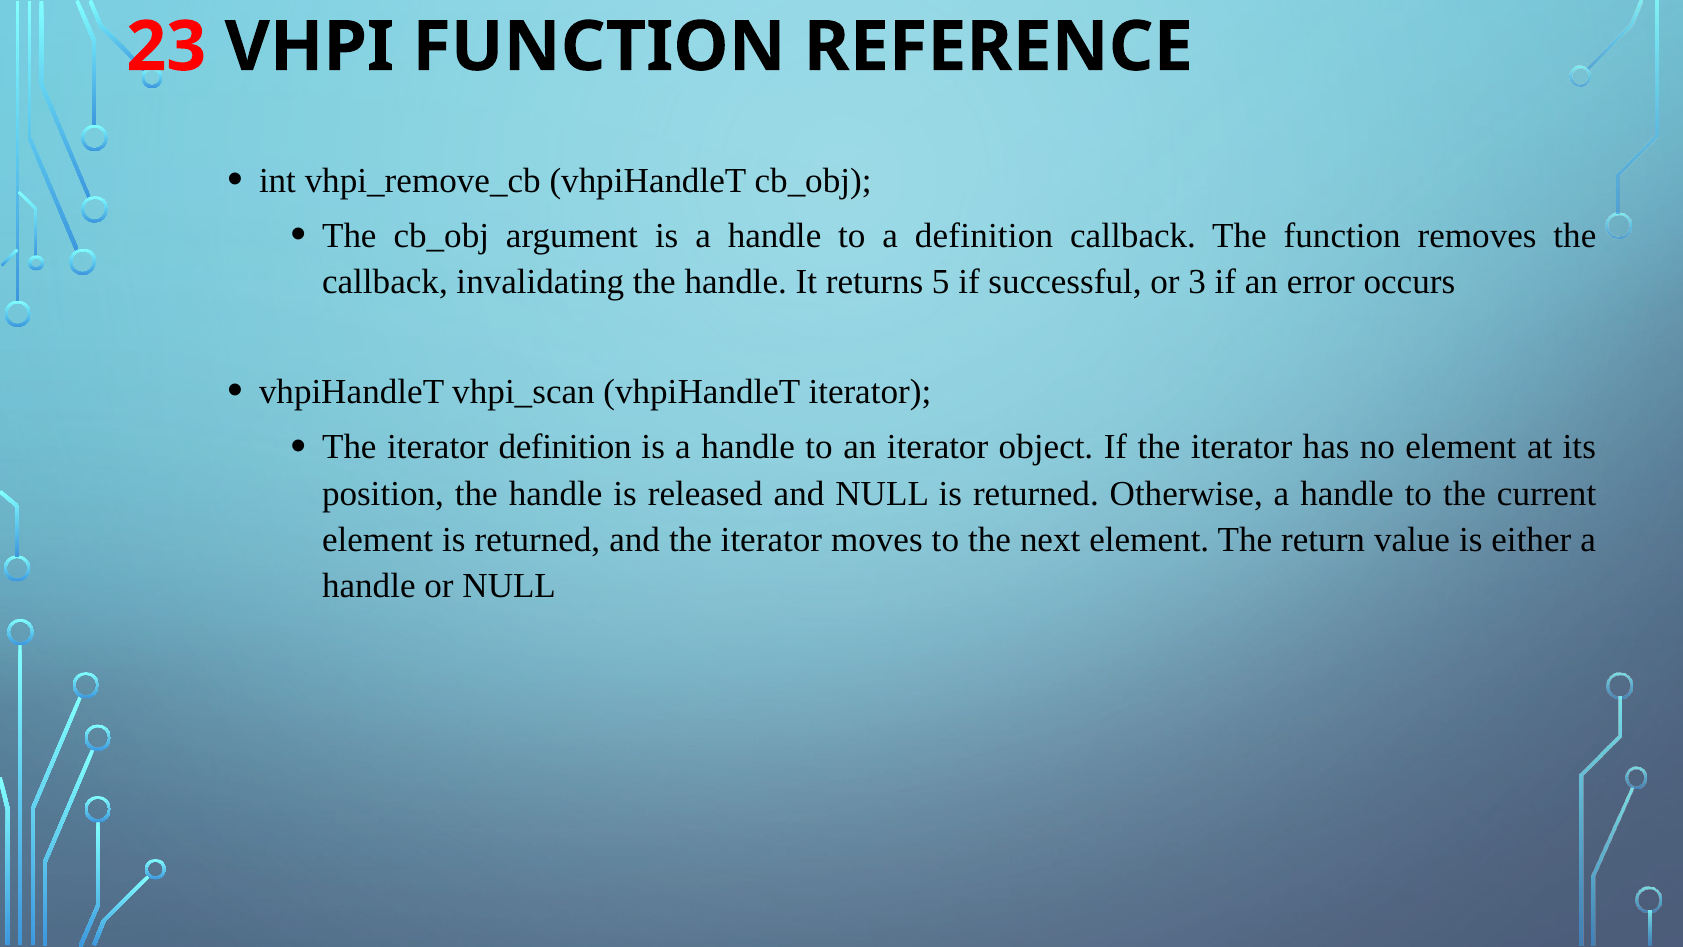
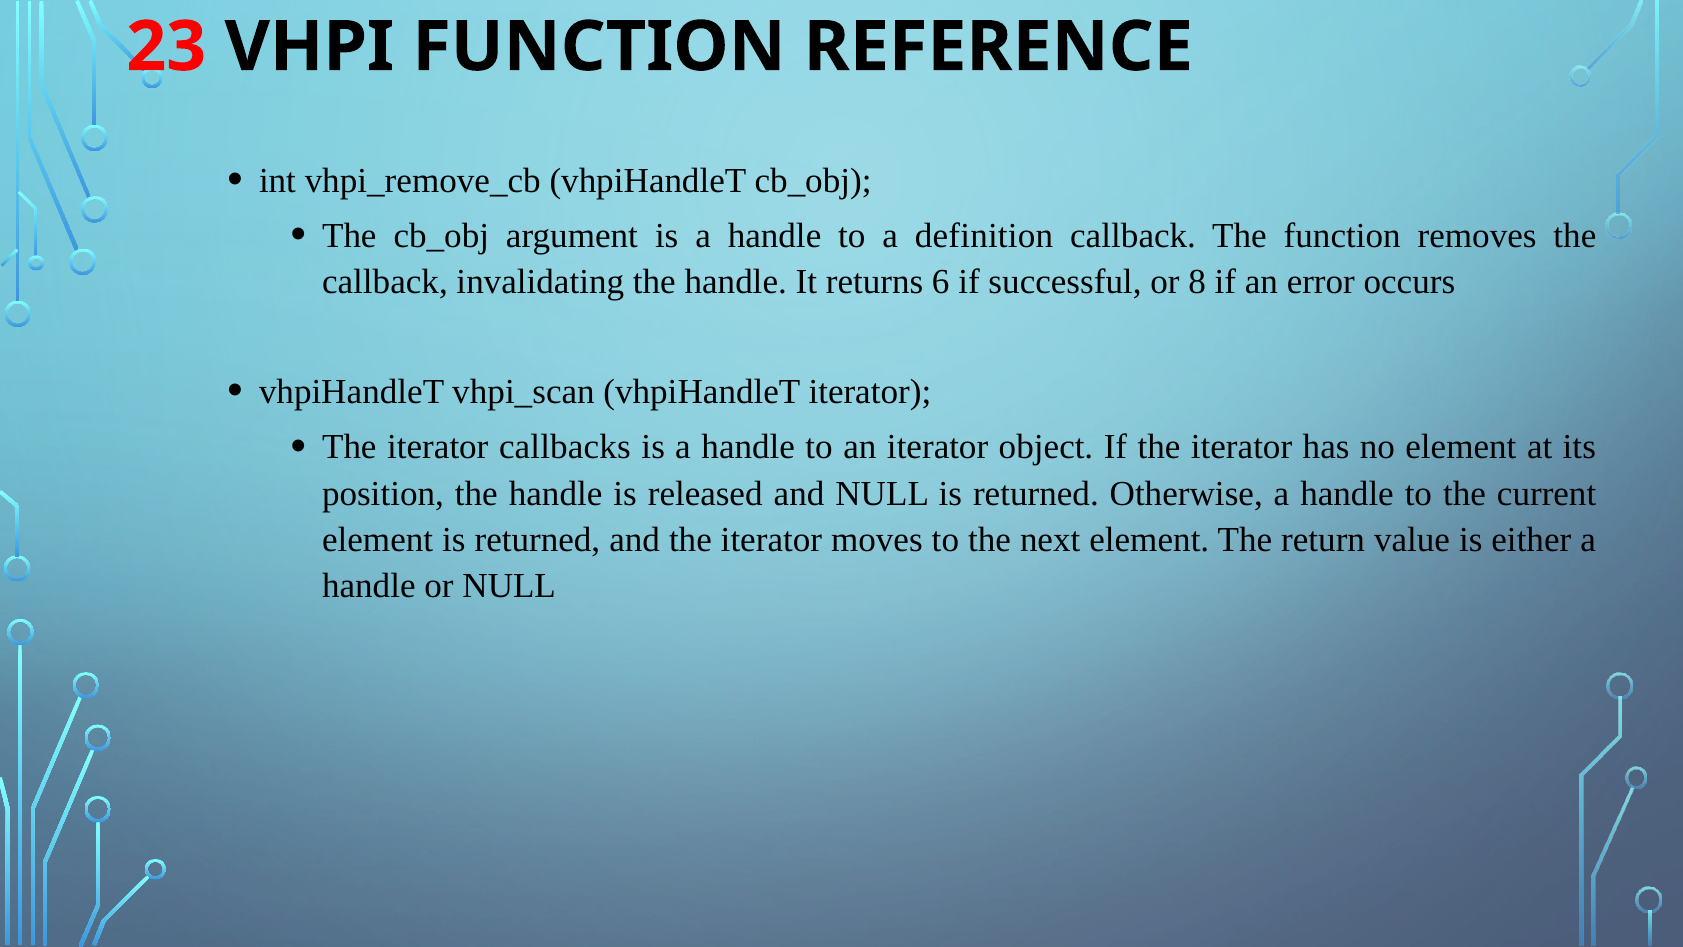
5: 5 -> 6
3: 3 -> 8
iterator definition: definition -> callbacks
